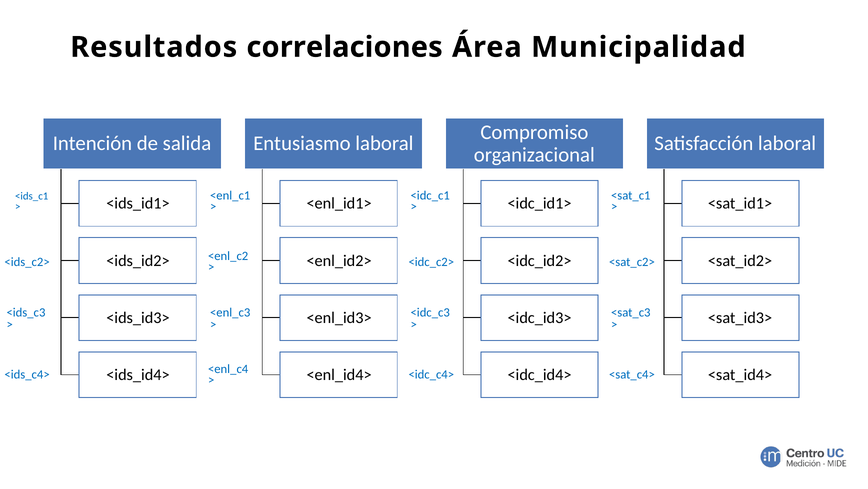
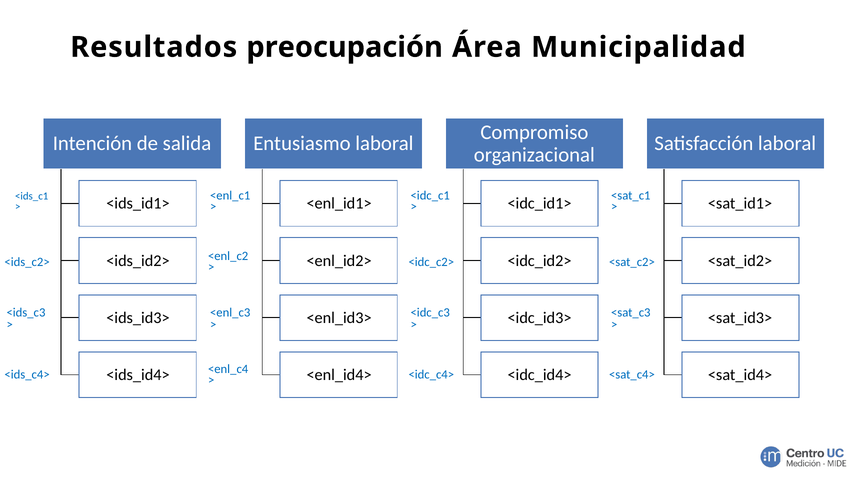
correlaciones: correlaciones -> preocupación
